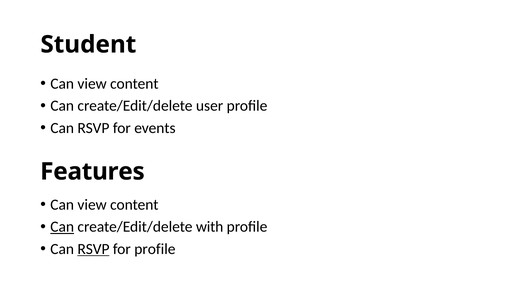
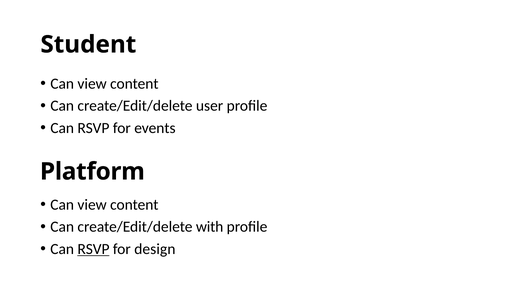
Features: Features -> Platform
Can at (62, 227) underline: present -> none
for profile: profile -> design
